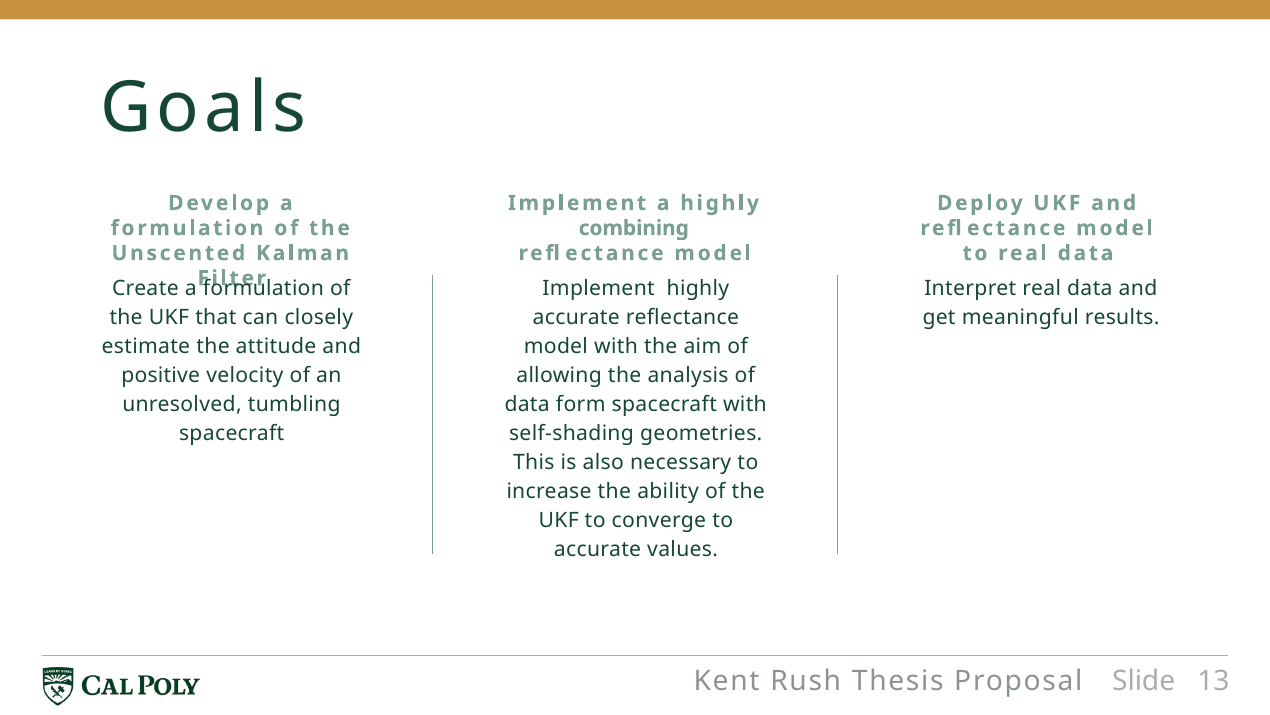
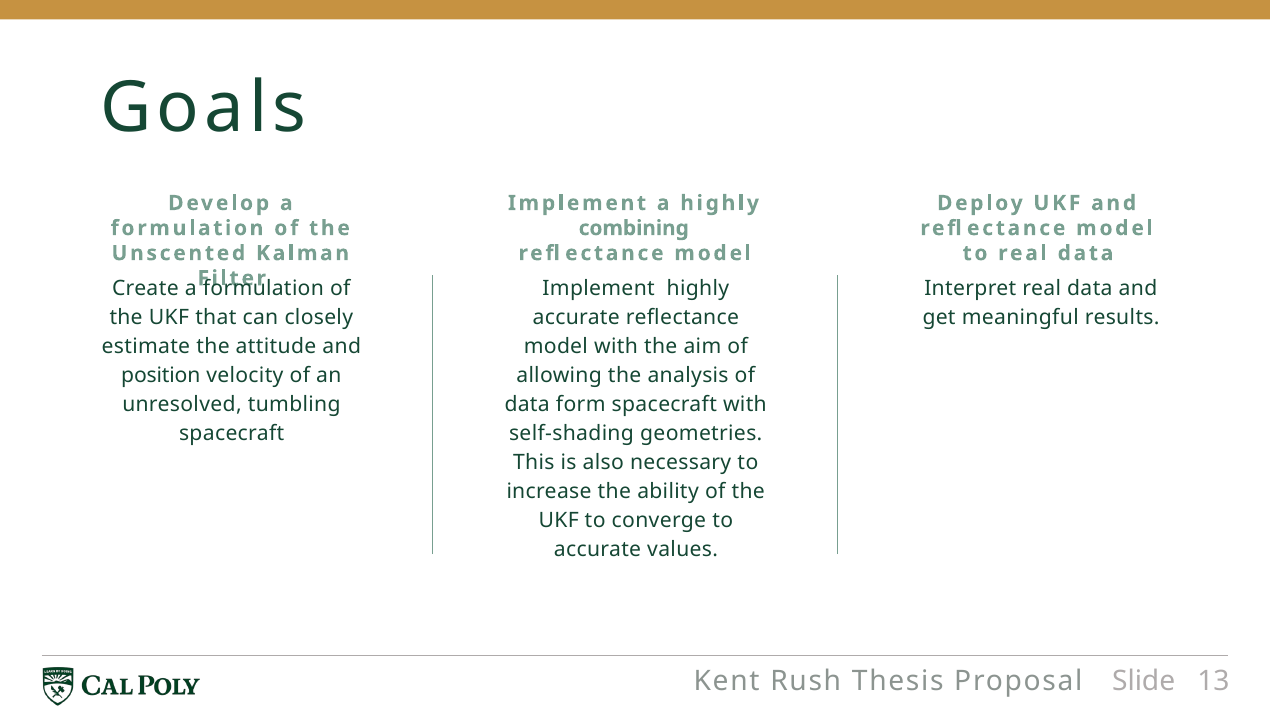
positive: positive -> position
